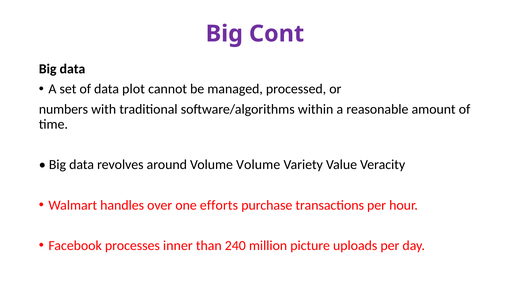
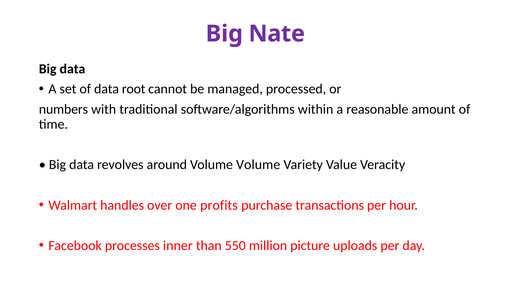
Cont: Cont -> Nate
plot: plot -> root
efforts: efforts -> profits
240: 240 -> 550
